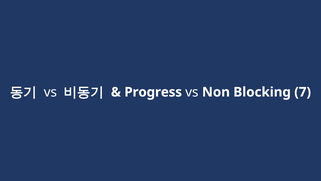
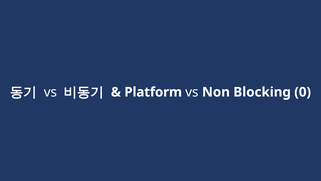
Progress: Progress -> Platform
7: 7 -> 0
